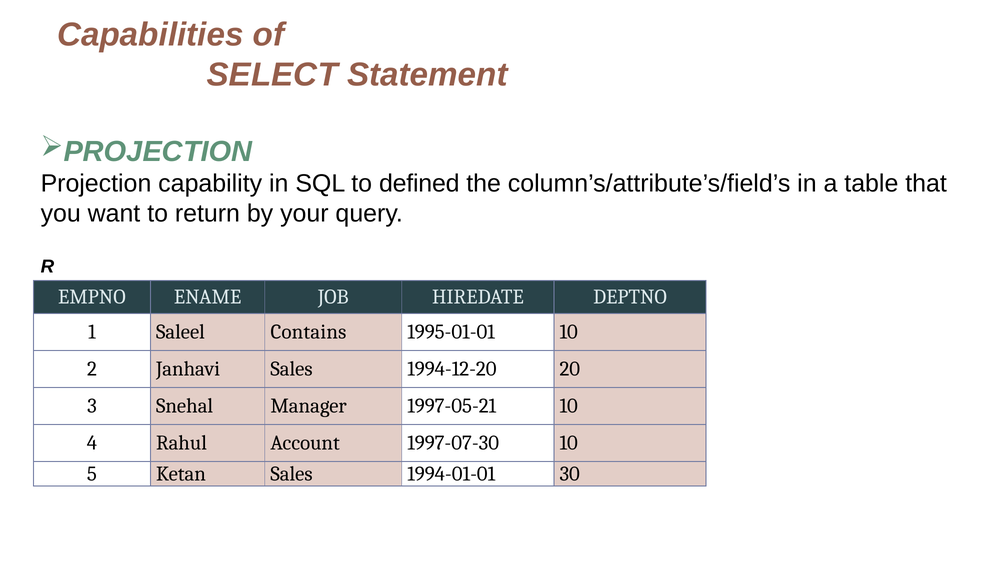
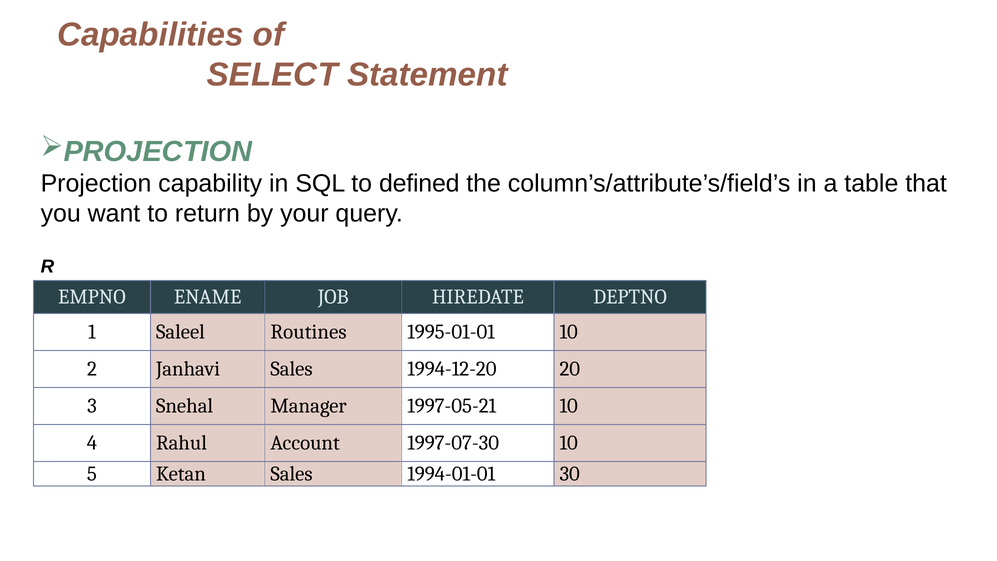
Contains: Contains -> Routines
